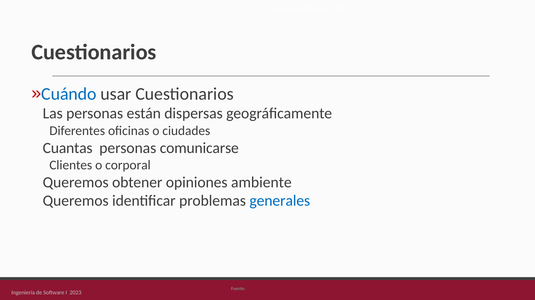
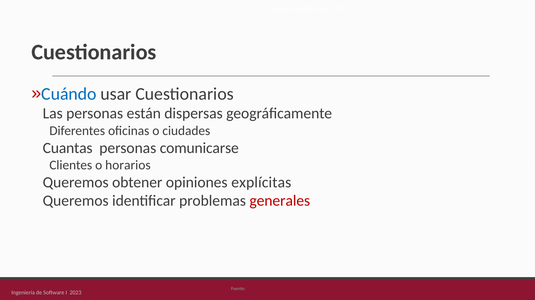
corporal: corporal -> horarios
ambiente: ambiente -> explícitas
generales colour: blue -> red
